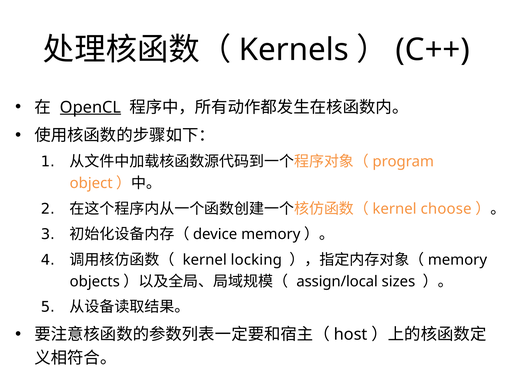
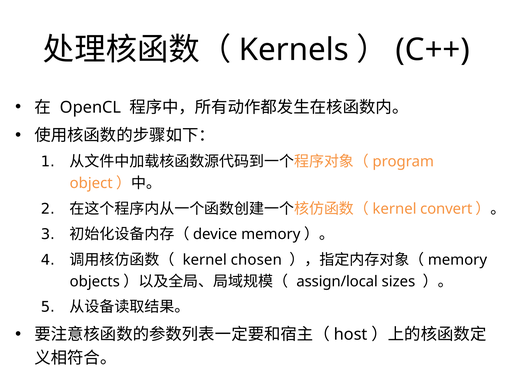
OpenCL underline: present -> none
choose: choose -> convert
locking: locking -> chosen
